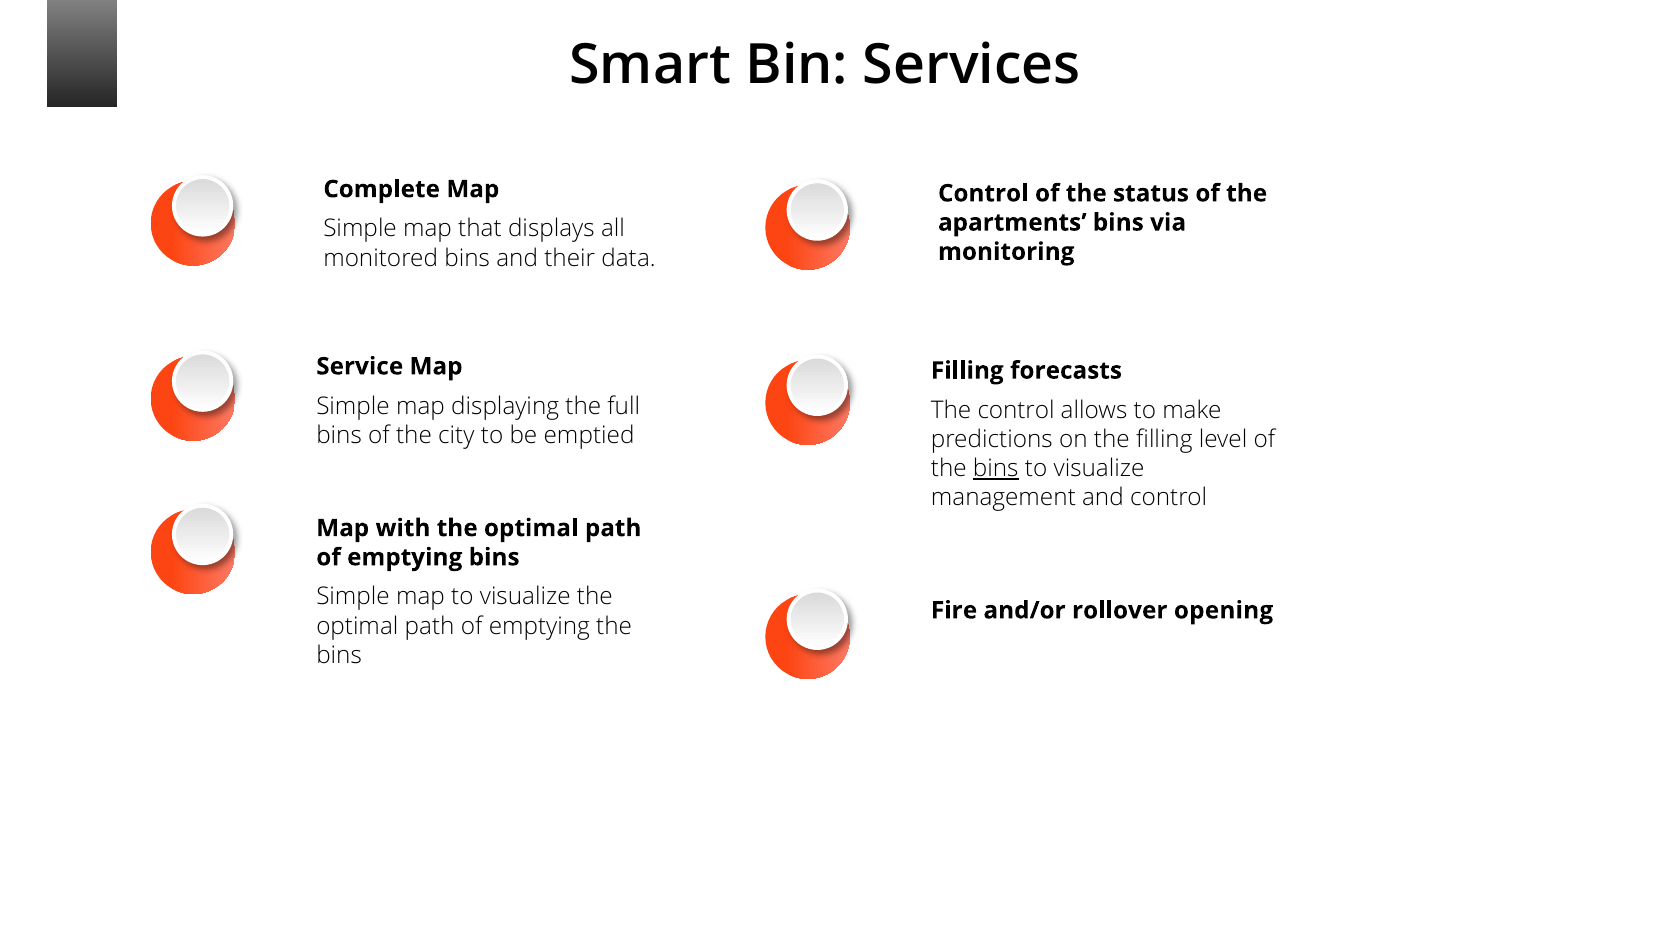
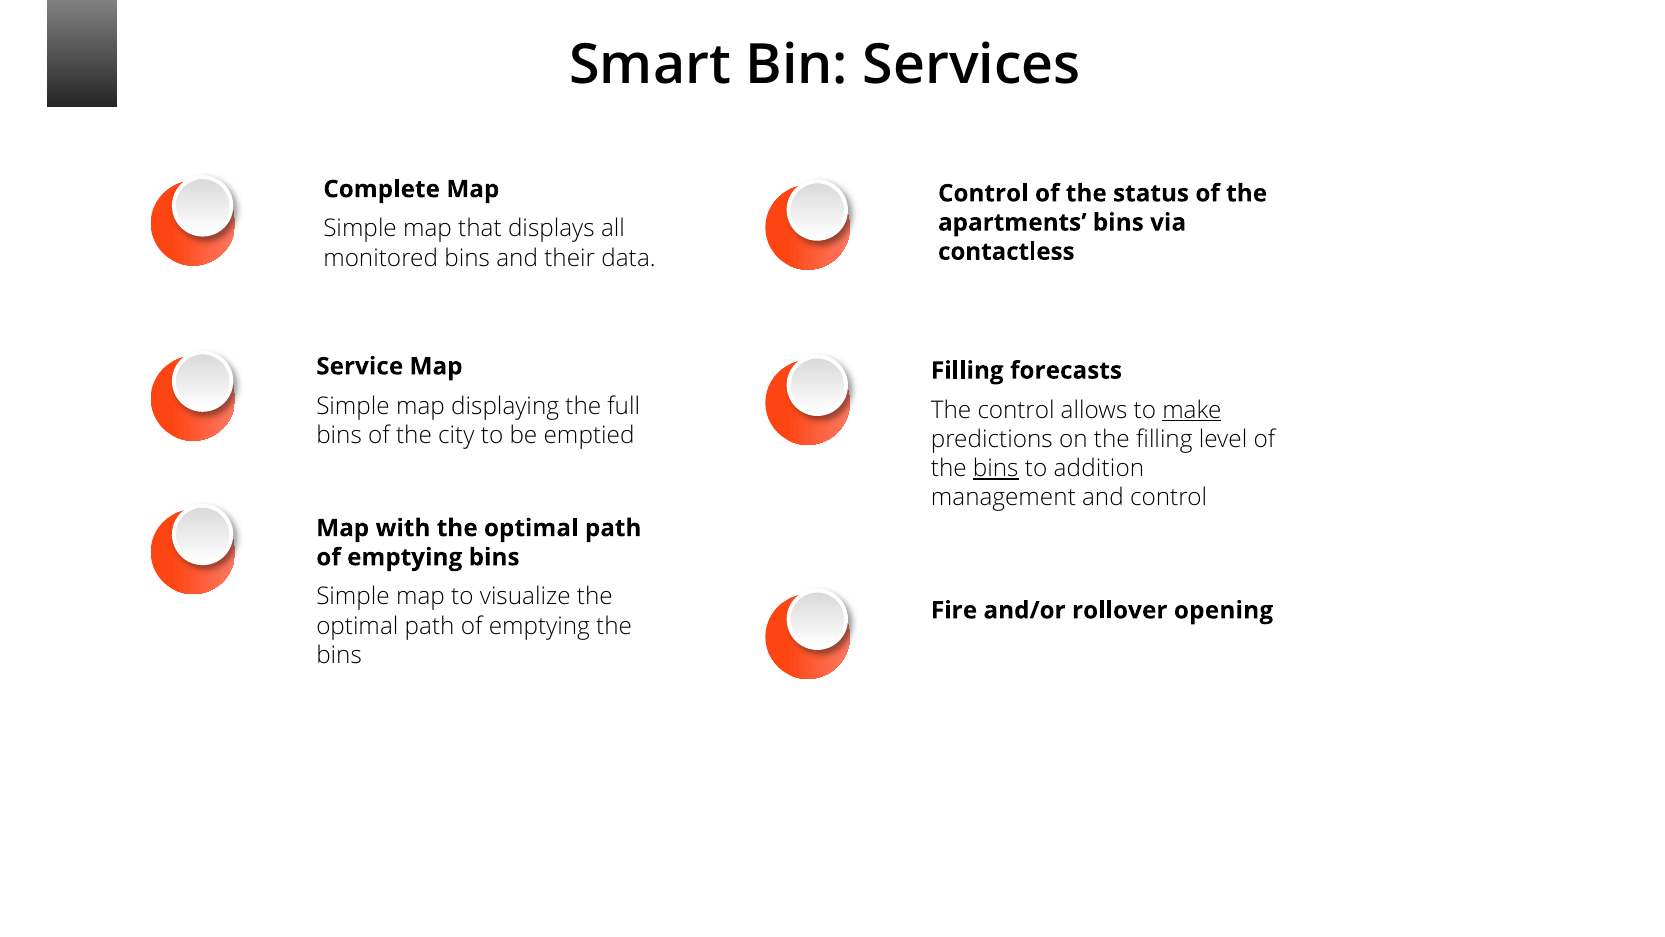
monitoring: monitoring -> contactless
make underline: none -> present
visualize at (1099, 468): visualize -> addition
